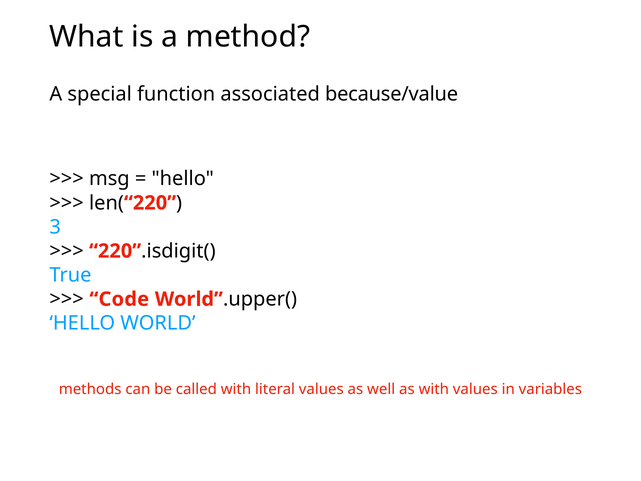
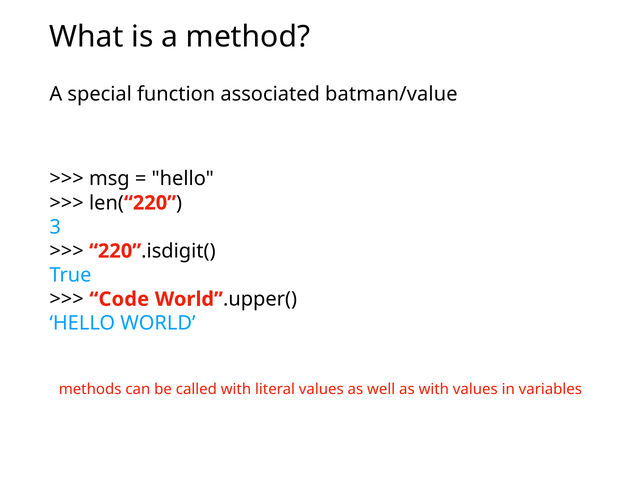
because/value: because/value -> batman/value
